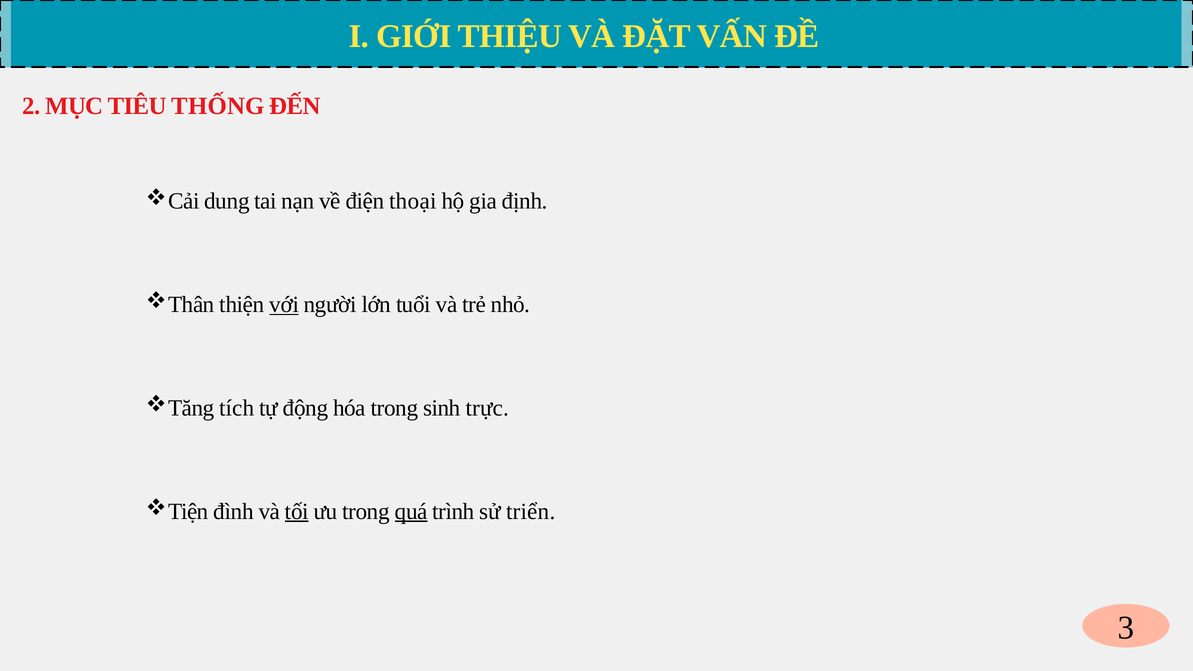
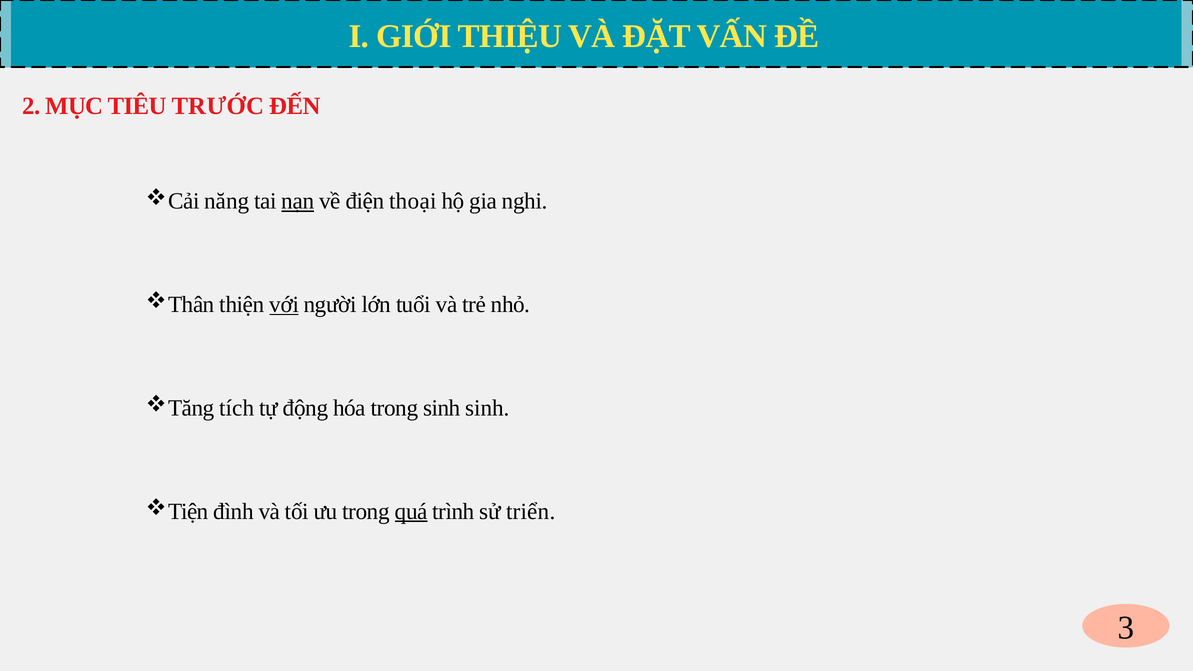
THỐNG: THỐNG -> TRƯỚC
dung: dung -> năng
nạn underline: none -> present
định: định -> nghi
sinh trực: trực -> sinh
tối underline: present -> none
